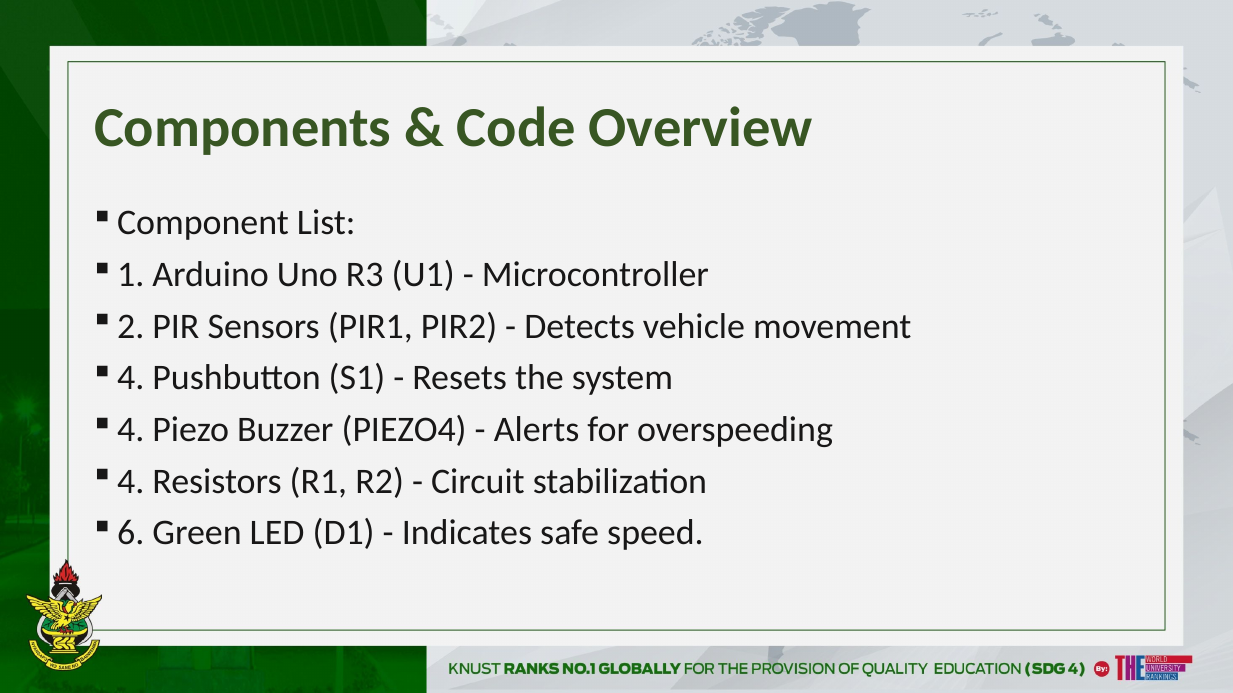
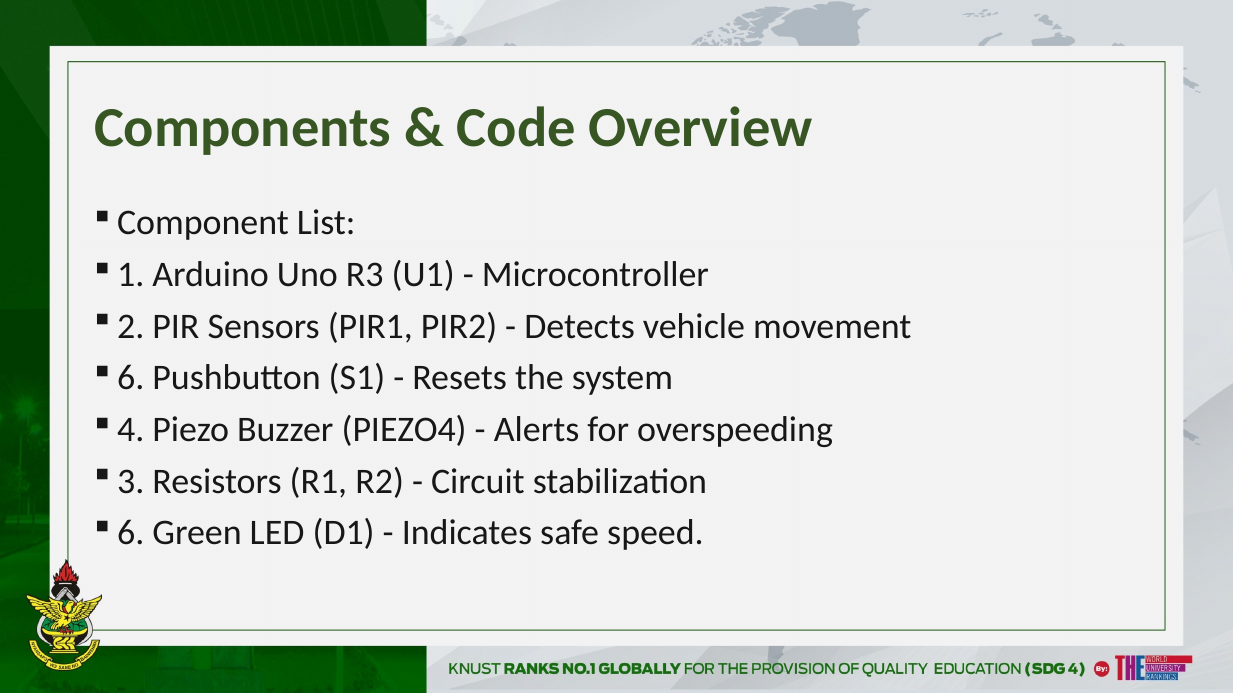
4 at (131, 378): 4 -> 6
4 at (131, 482): 4 -> 3
